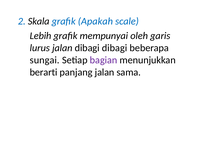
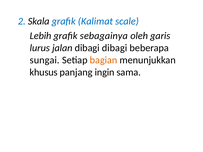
Apakah: Apakah -> Kalimat
mempunyai: mempunyai -> sebagainya
bagian colour: purple -> orange
berarti: berarti -> khusus
panjang jalan: jalan -> ingin
